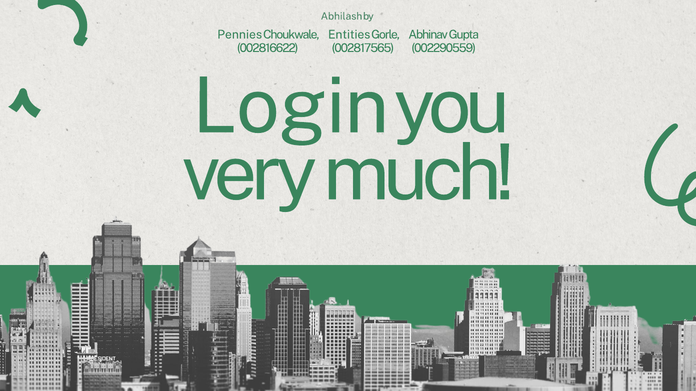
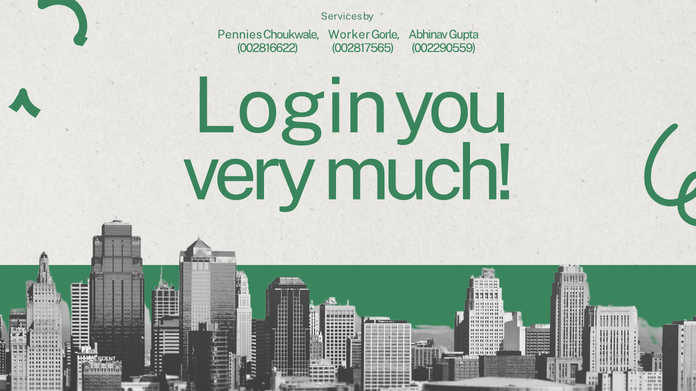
Abhilash: Abhilash -> Services
Entities: Entities -> Worker
